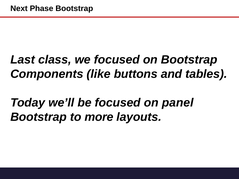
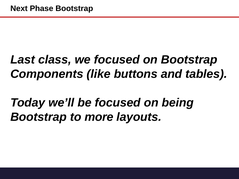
panel: panel -> being
